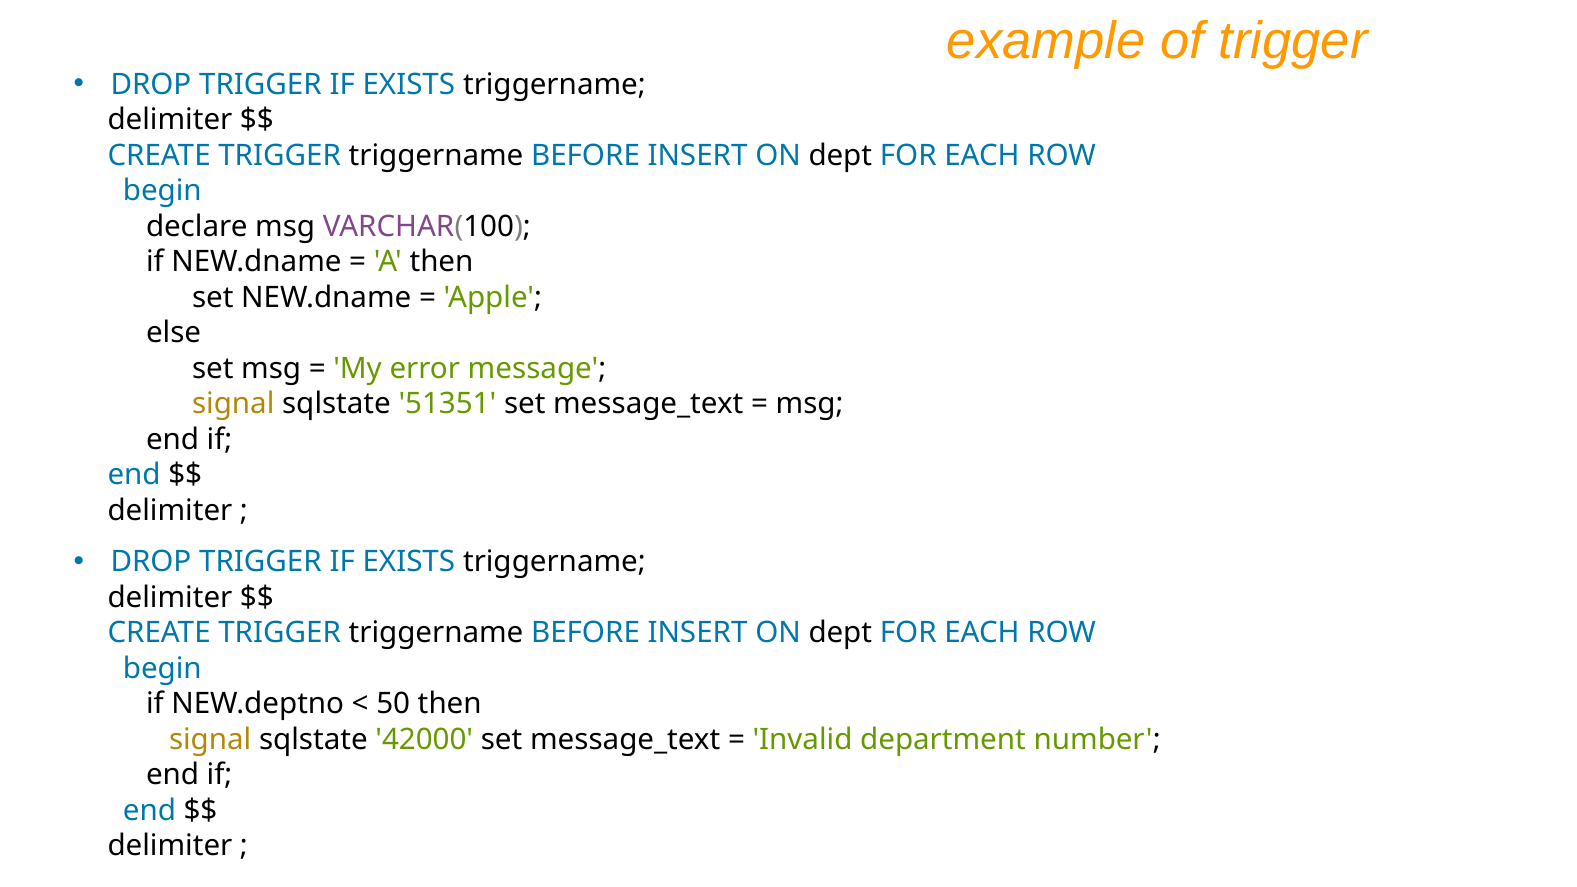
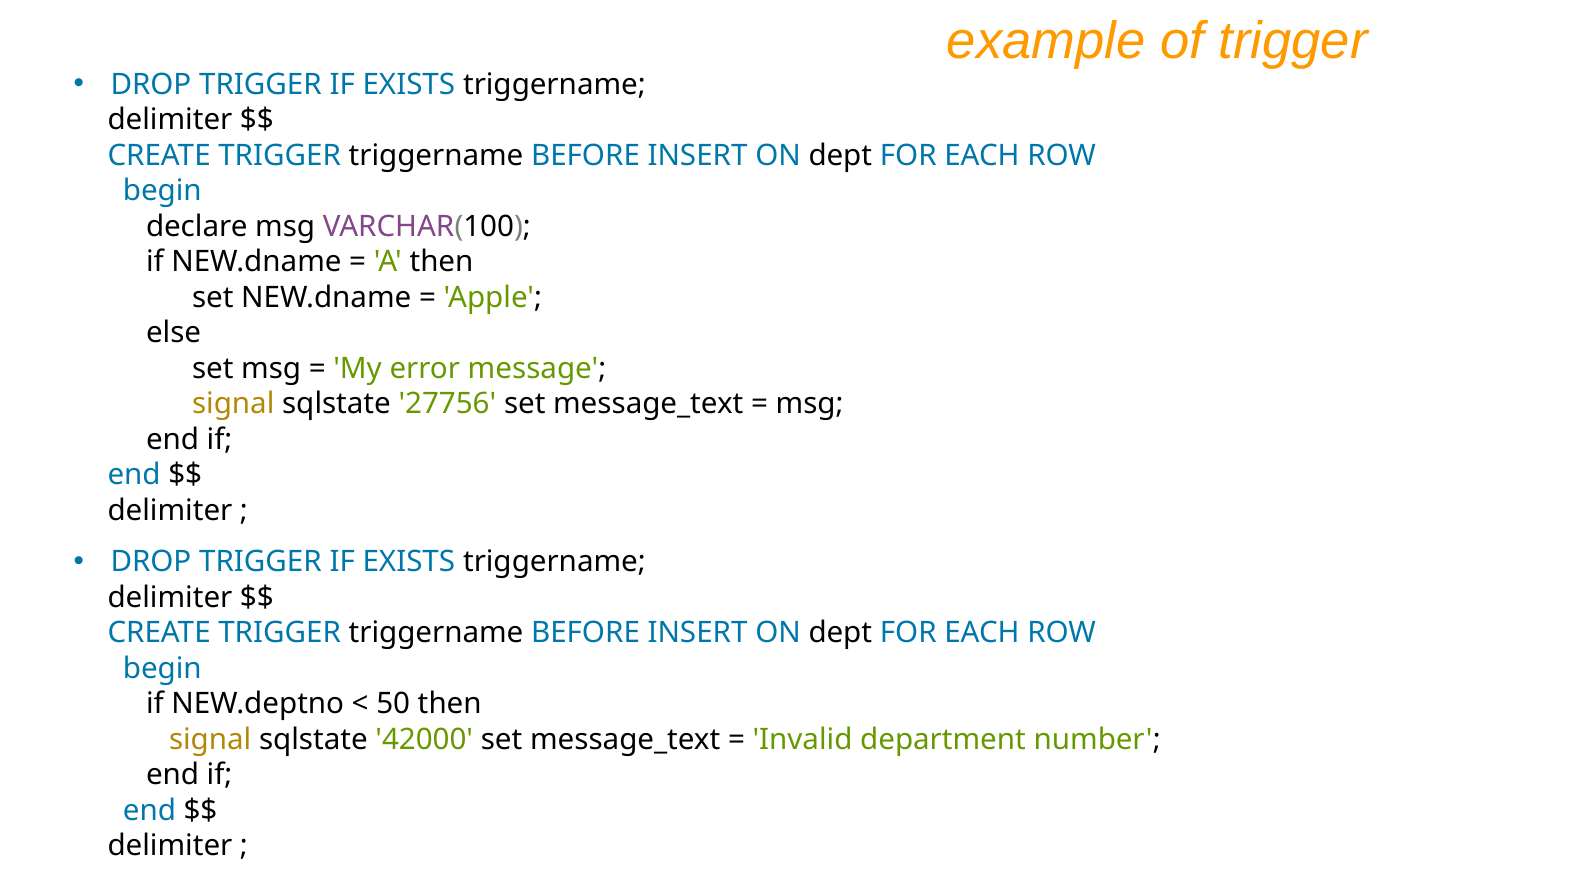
51351: 51351 -> 27756
